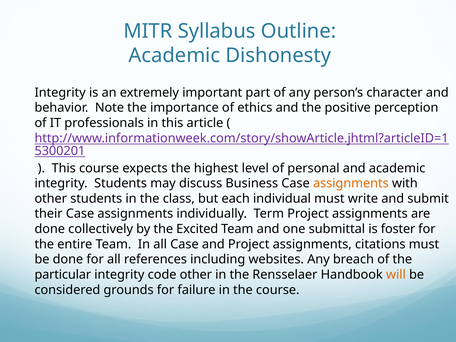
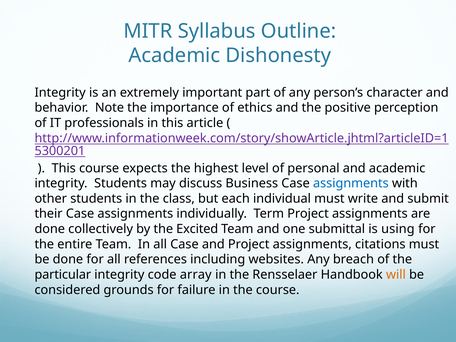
assignments at (351, 183) colour: orange -> blue
foster: foster -> using
code other: other -> array
